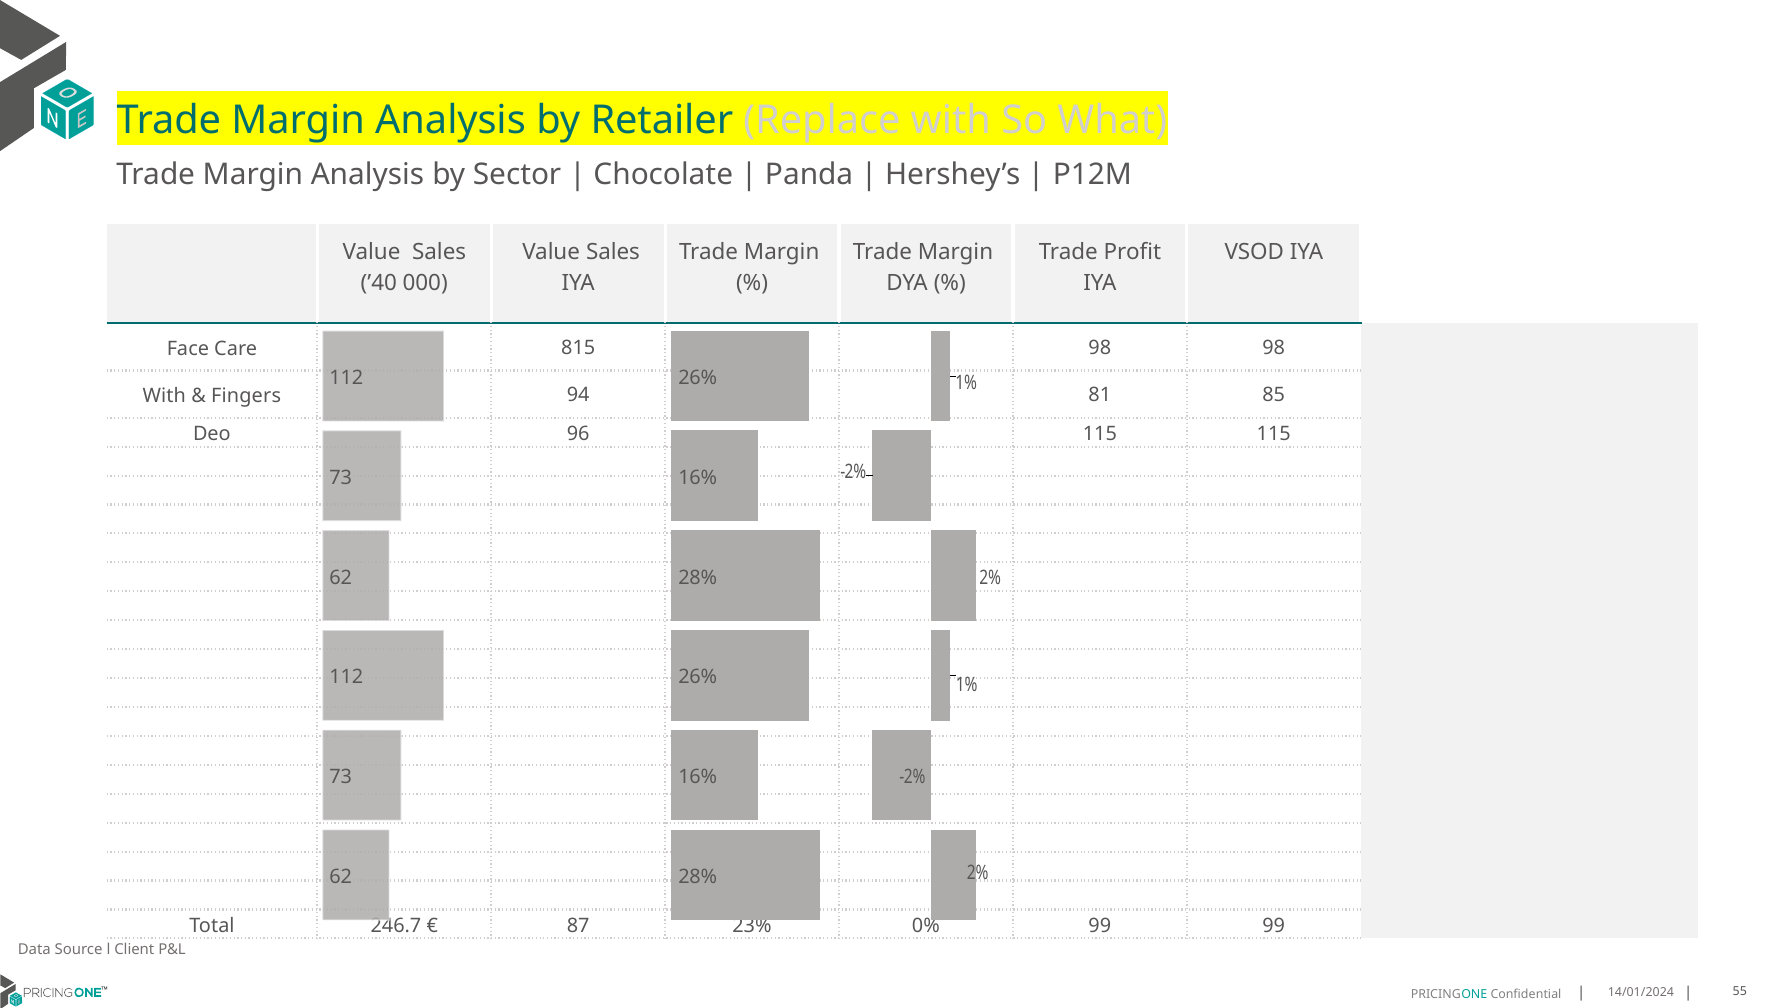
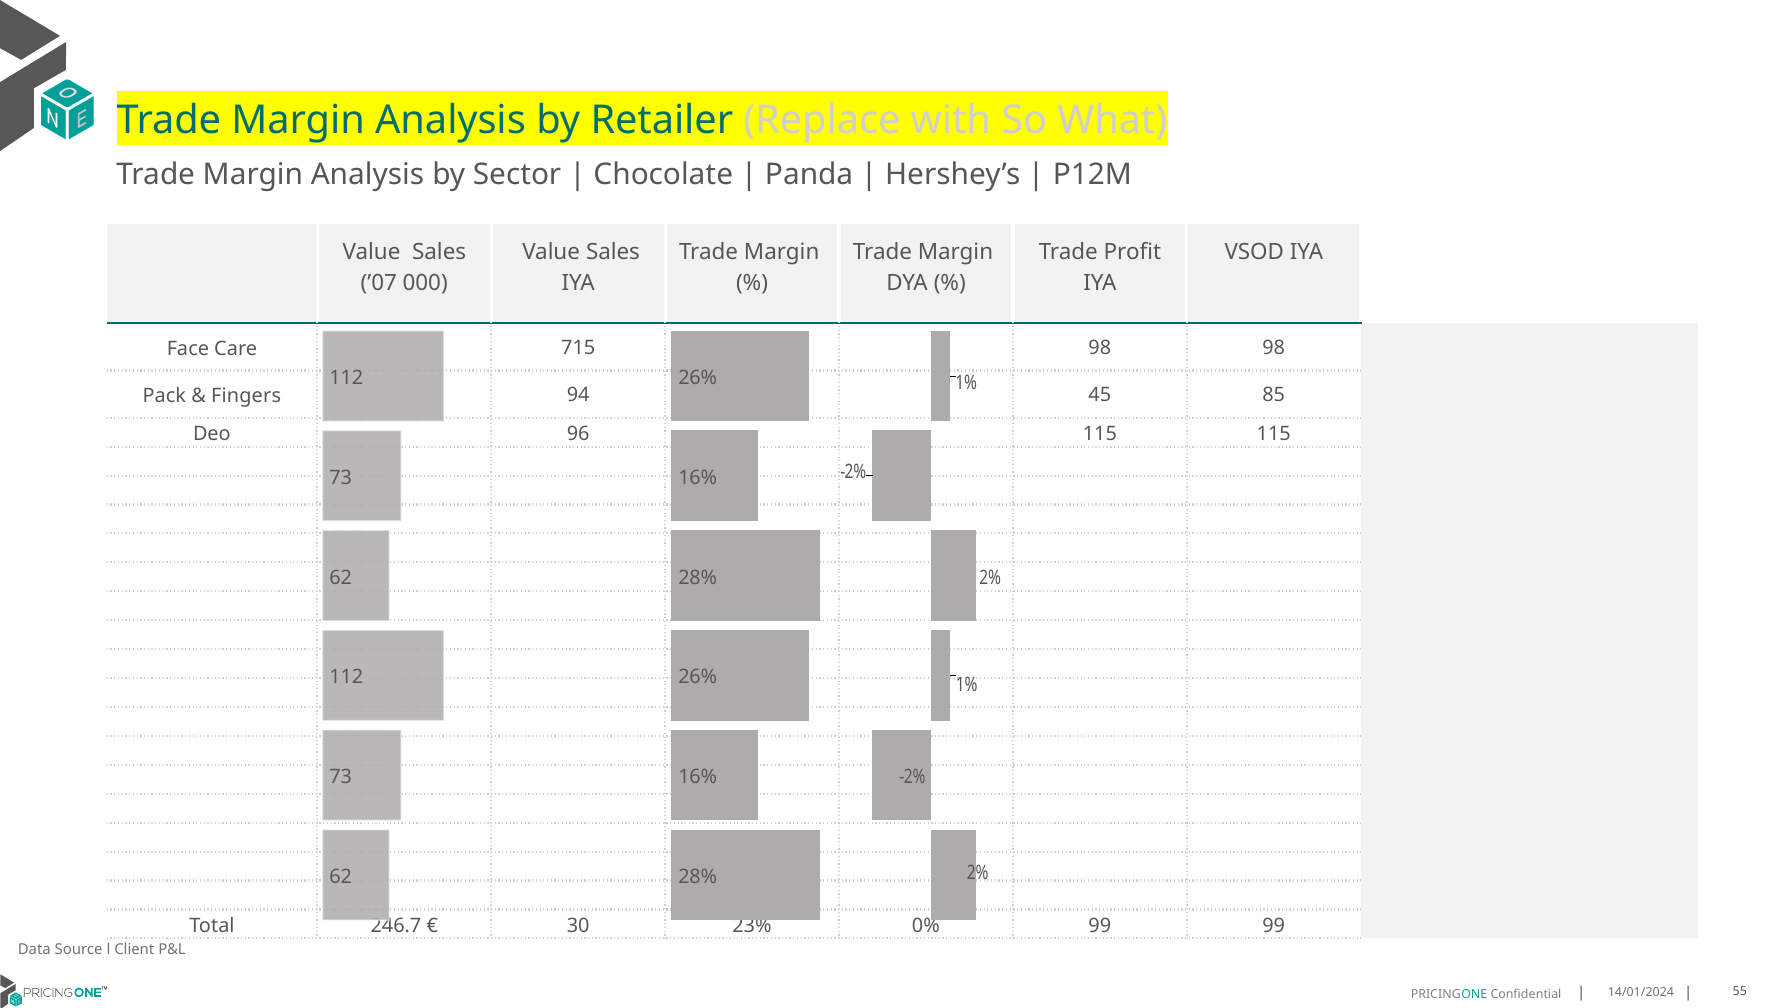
’40: ’40 -> ’07
815: 815 -> 715
With at (164, 396): With -> Pack
81: 81 -> 45
87: 87 -> 30
